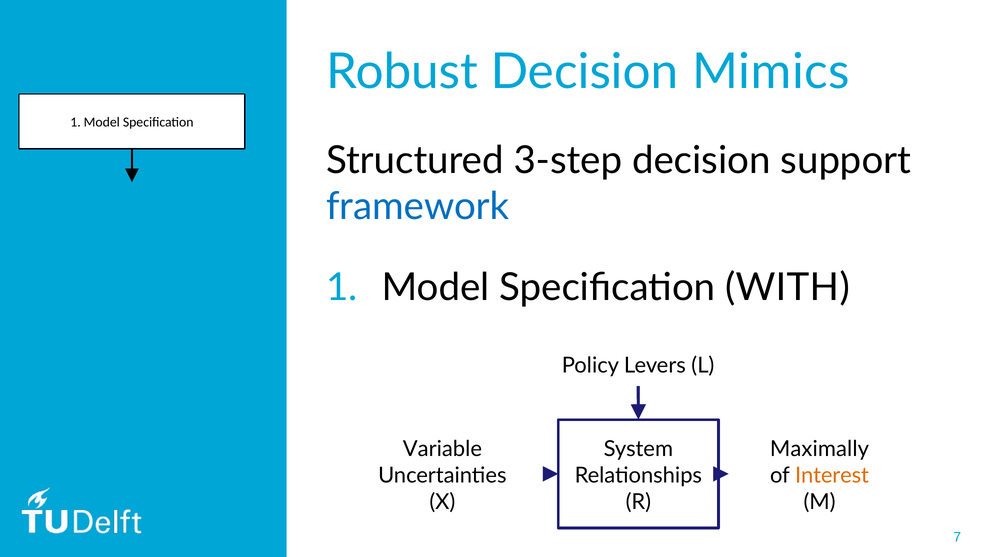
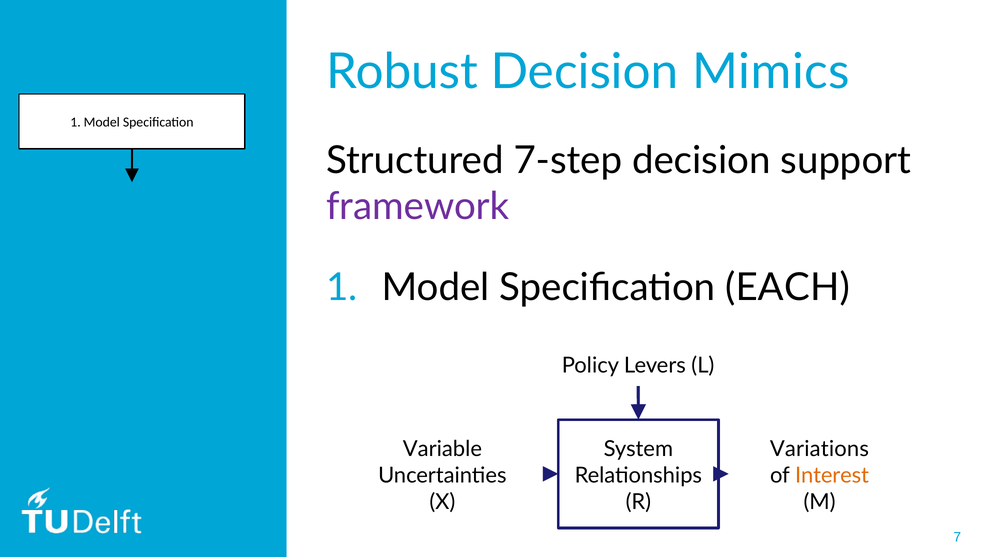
3-step: 3-step -> 7-step
framework colour: blue -> purple
WITH: WITH -> EACH
Maximally: Maximally -> Variations
